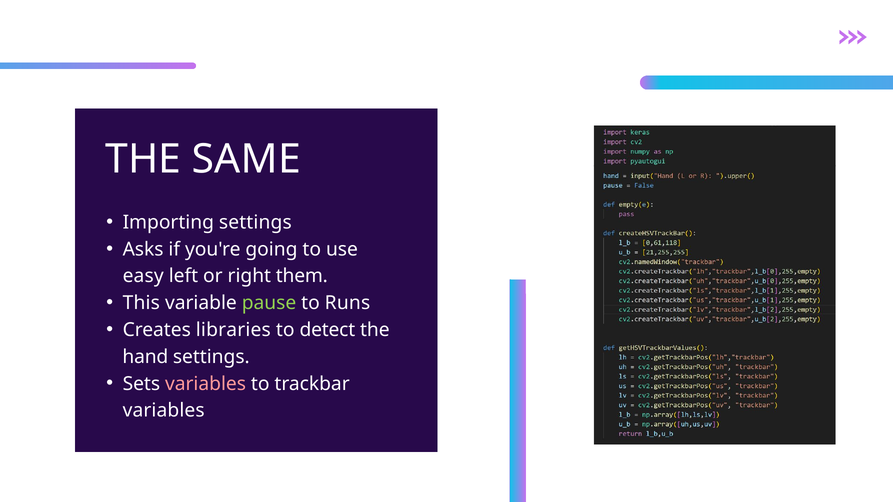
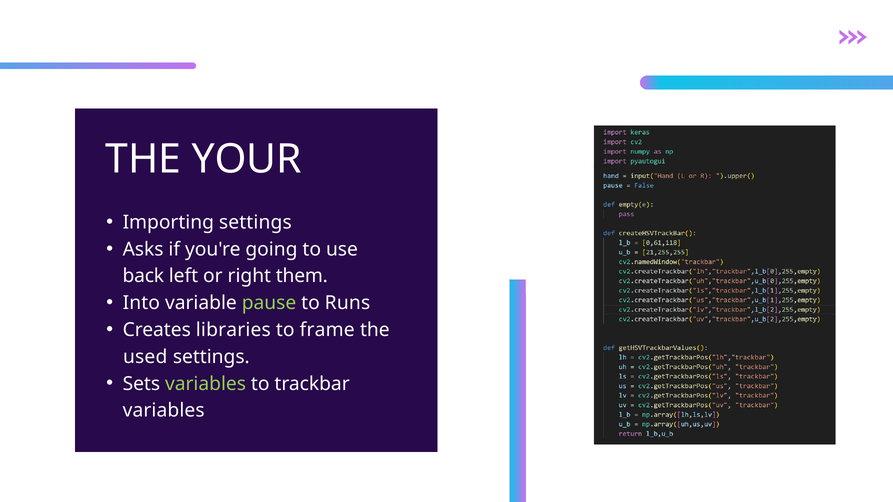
SAME: SAME -> YOUR
easy: easy -> back
This: This -> Into
detect: detect -> frame
hand: hand -> used
variables at (206, 384) colour: pink -> light green
